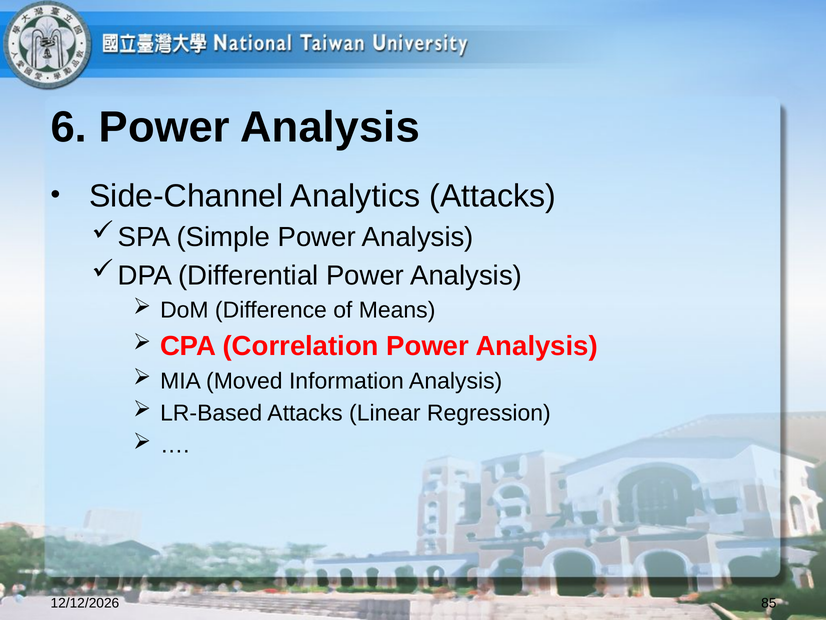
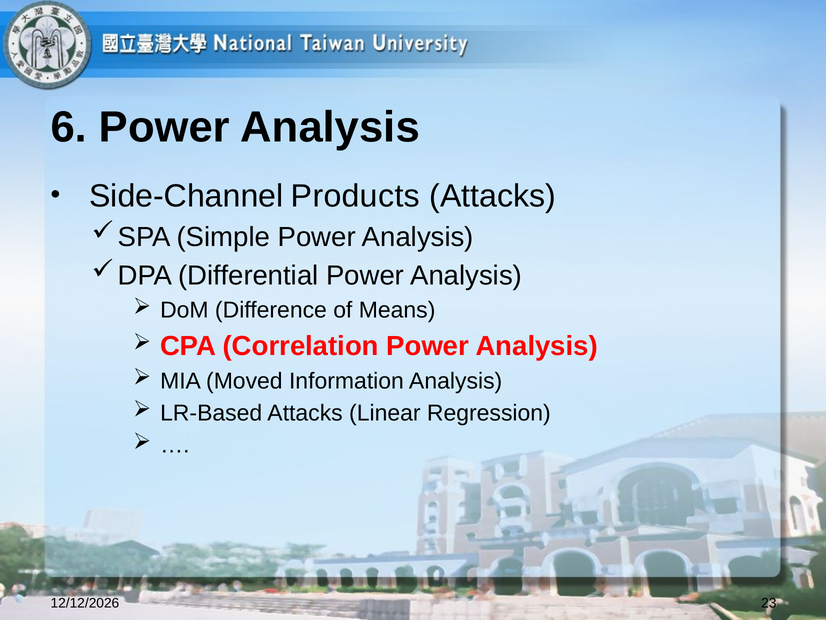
Analytics: Analytics -> Products
85: 85 -> 23
